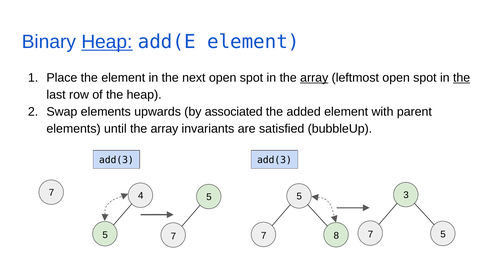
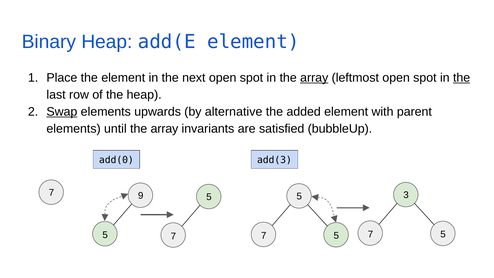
Heap at (107, 42) underline: present -> none
Swap underline: none -> present
associated: associated -> alternative
add(3 at (116, 160): add(3 -> add(0
4: 4 -> 9
8 at (336, 236): 8 -> 5
